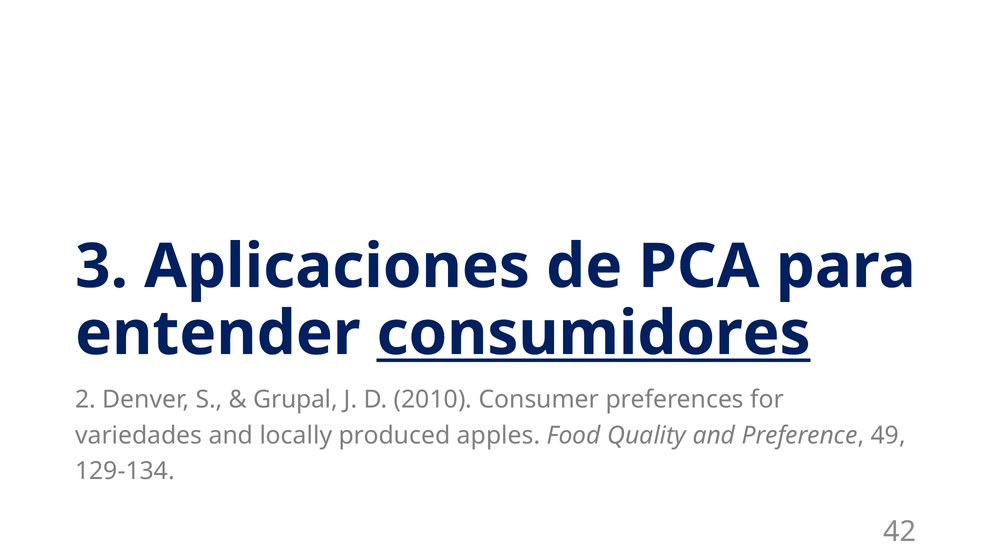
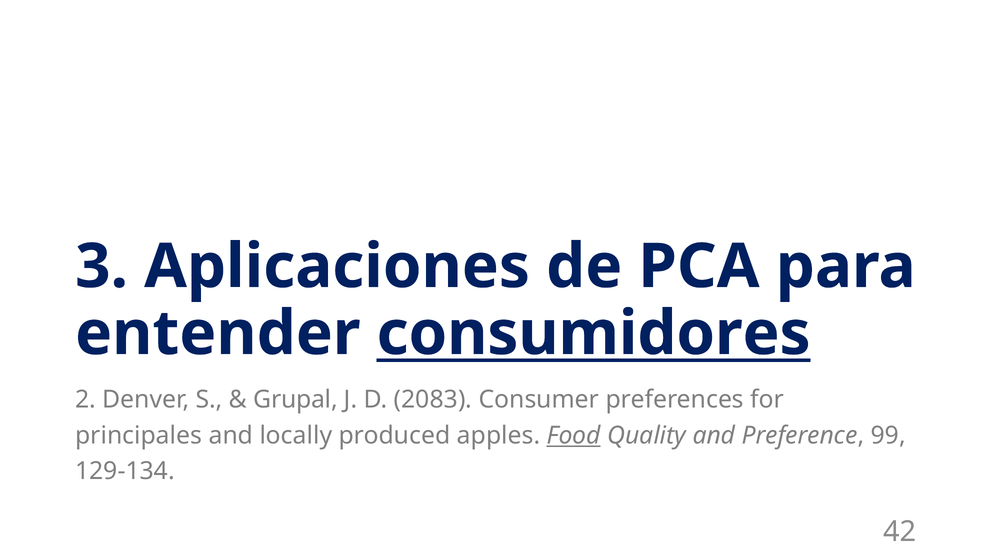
2010: 2010 -> 2083
variedades: variedades -> principales
Food underline: none -> present
49: 49 -> 99
